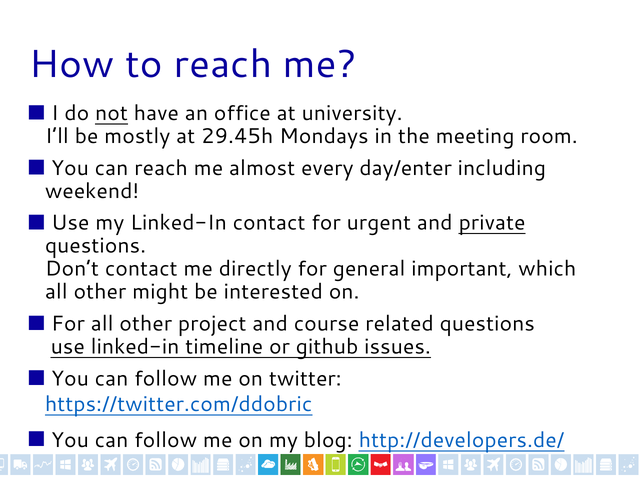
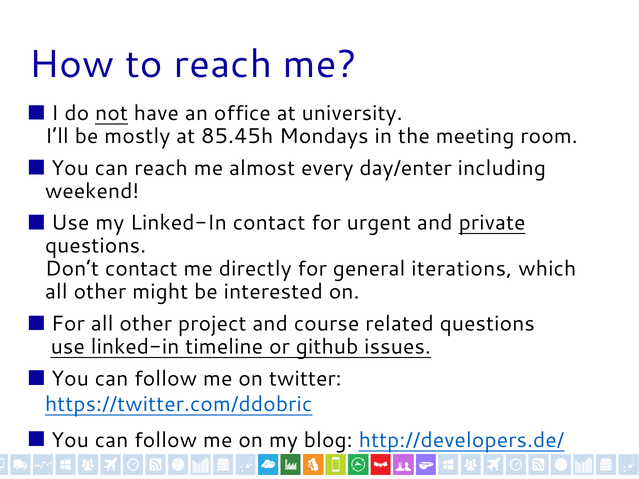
29.45h: 29.45h -> 85.45h
important: important -> iterations
